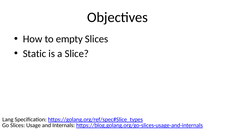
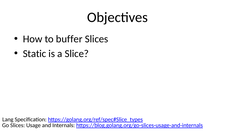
empty: empty -> buffer
